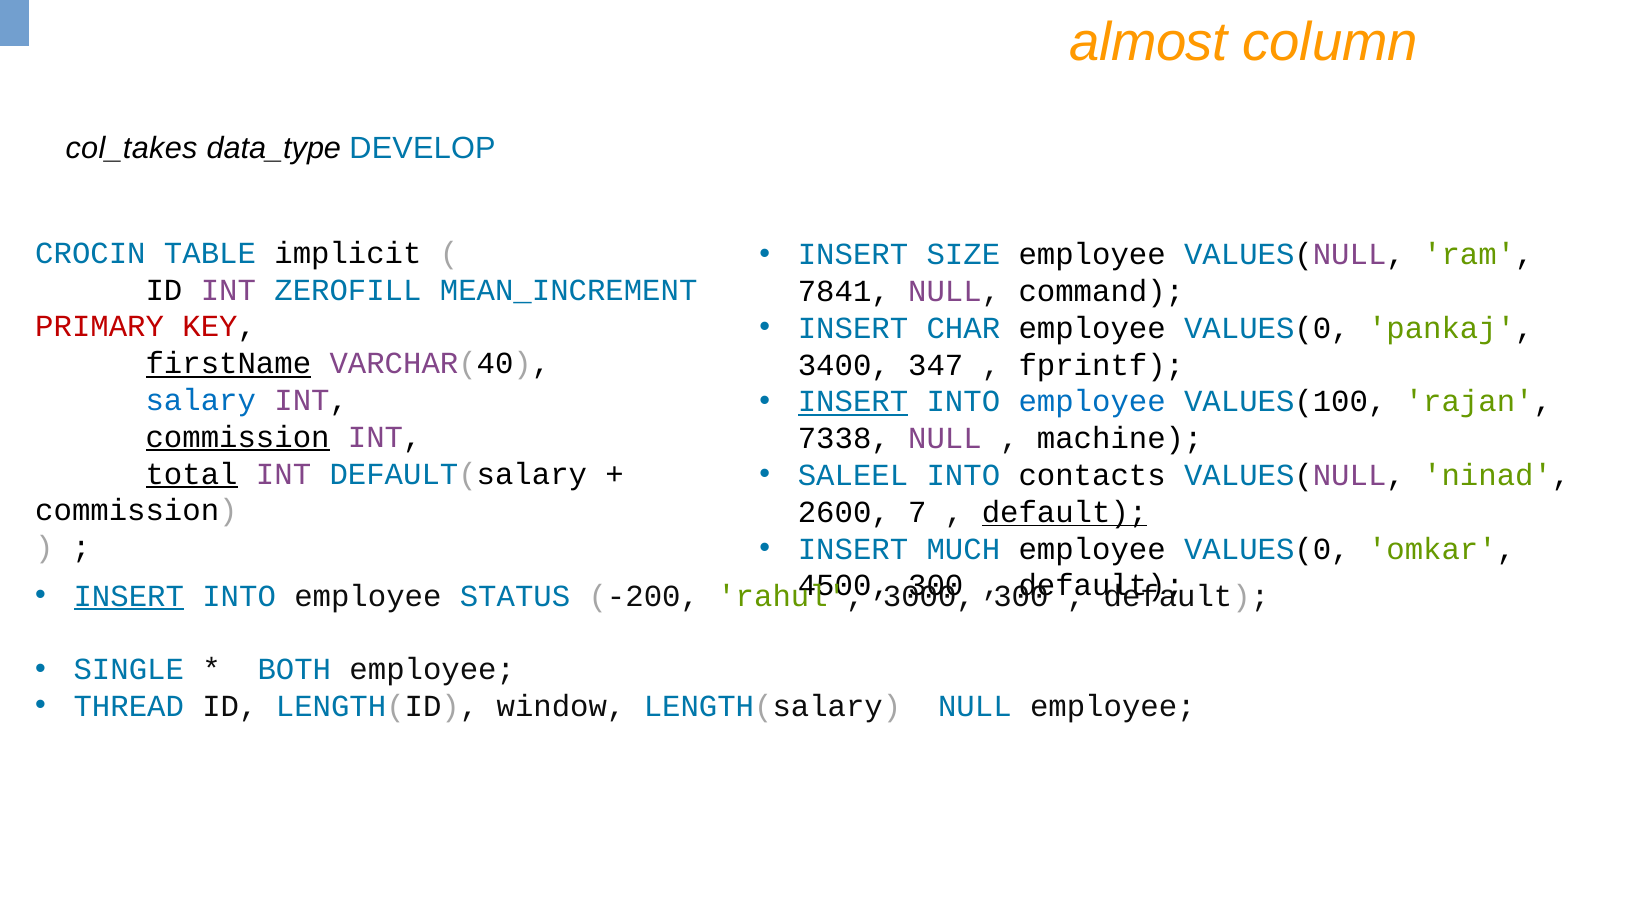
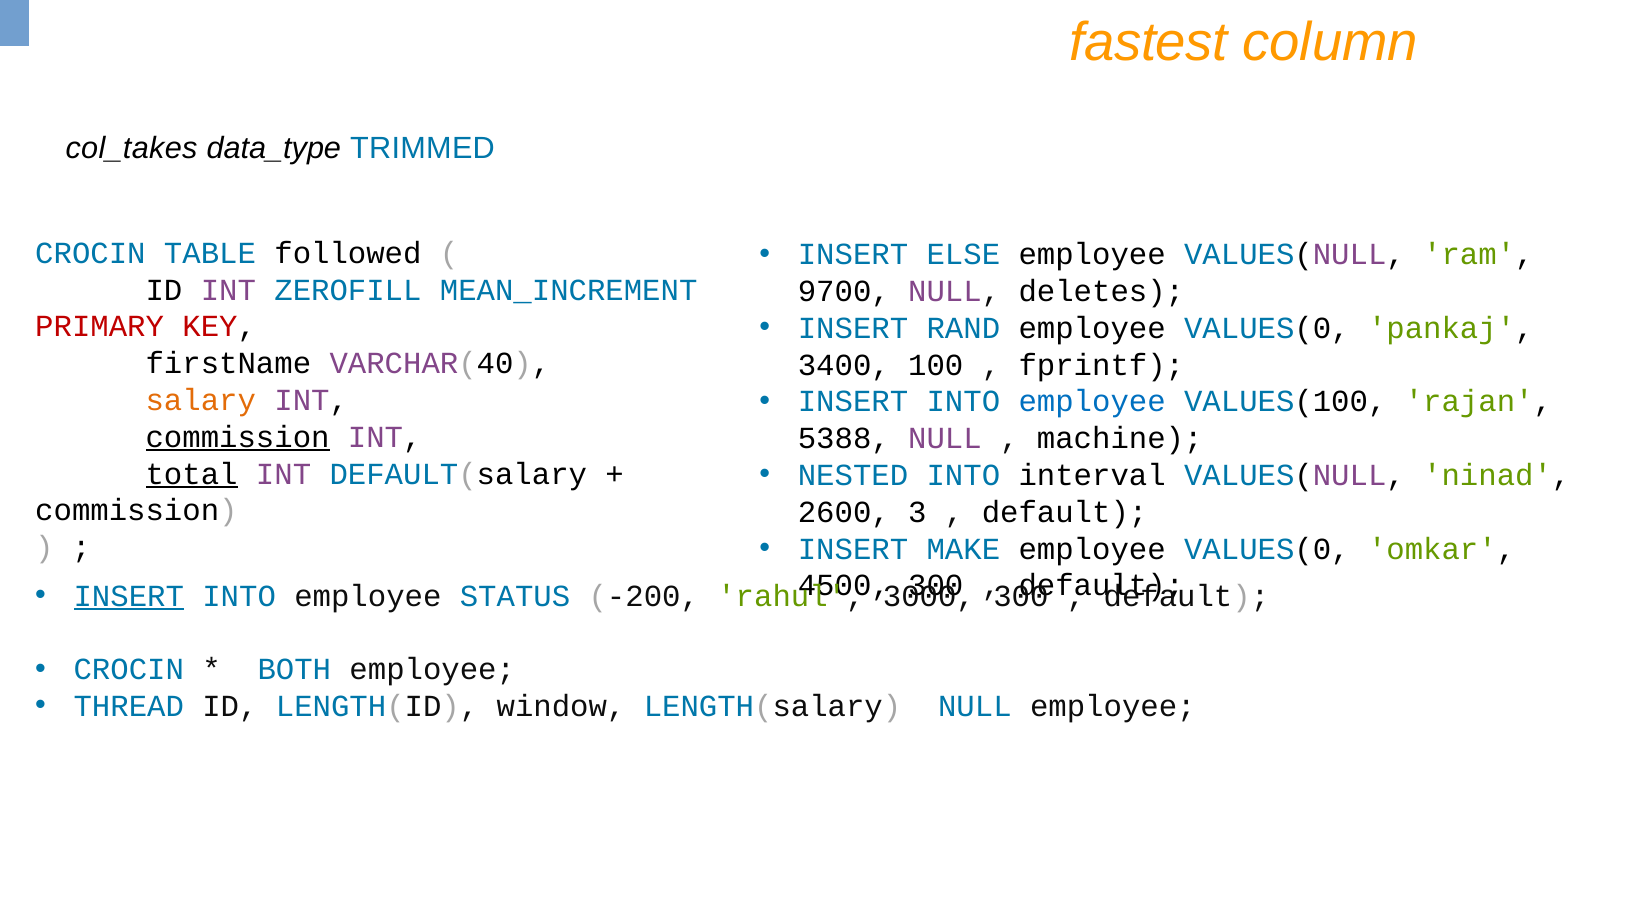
almost: almost -> fastest
DEVELOP: DEVELOP -> TRIMMED
SIZE: SIZE -> ELSE
implicit: implicit -> followed
7841: 7841 -> 9700
command: command -> deletes
CHAR: CHAR -> RAND
firstName underline: present -> none
347: 347 -> 100
INSERT at (853, 402) underline: present -> none
salary colour: blue -> orange
7338: 7338 -> 5388
SALEEL: SALEEL -> NESTED
contacts: contacts -> interval
7: 7 -> 3
default at (1065, 512) underline: present -> none
MUCH: MUCH -> MAKE
SINGLE at (129, 669): SINGLE -> CROCIN
